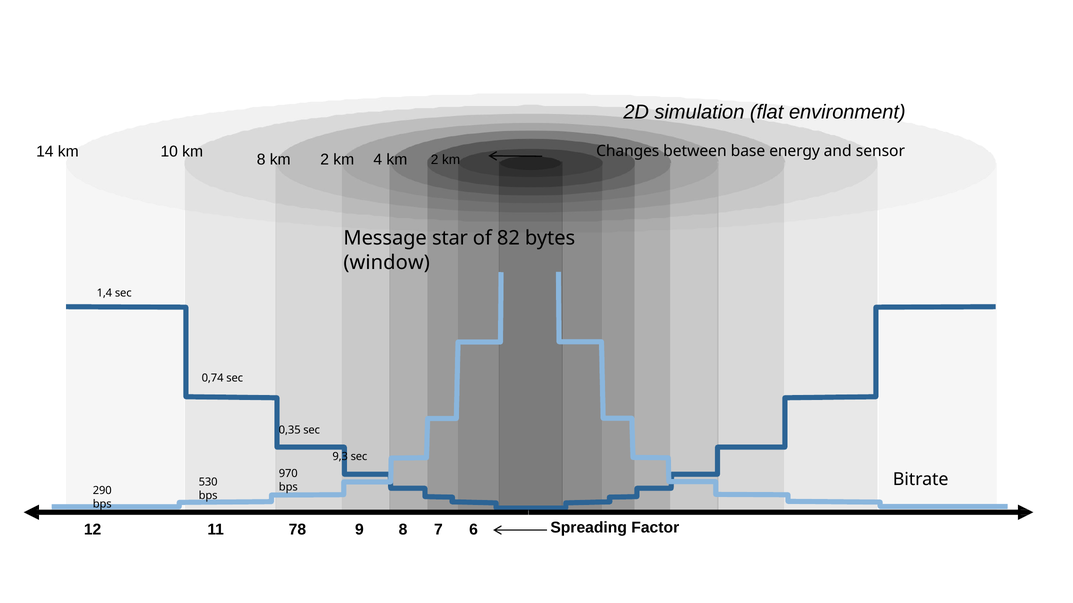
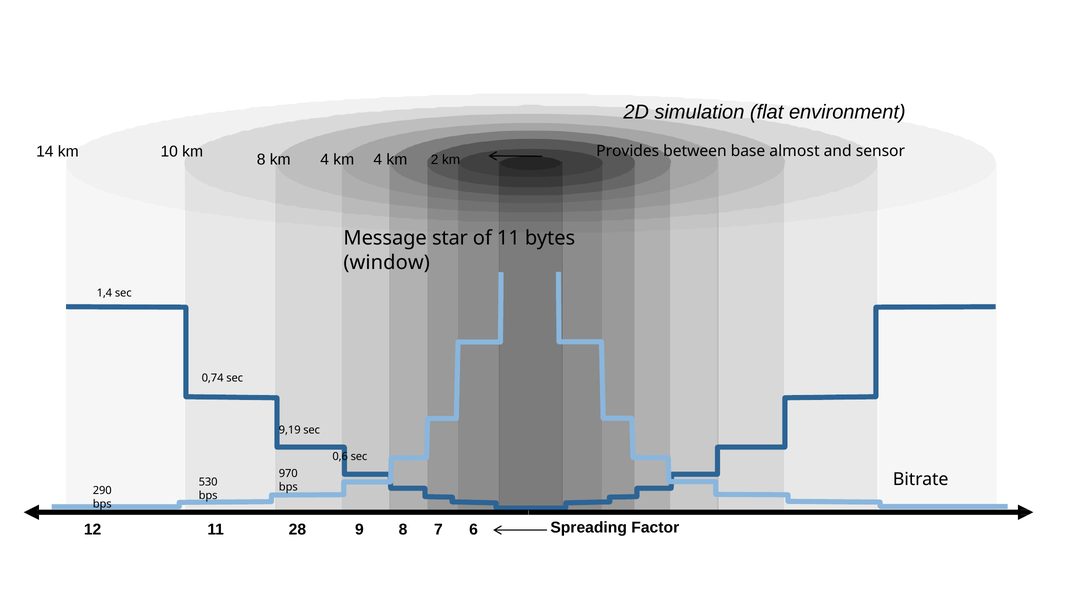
Changes: Changes -> Provides
energy: energy -> almost
8 km 2: 2 -> 4
of 82: 82 -> 11
0,35: 0,35 -> 9,19
9,3: 9,3 -> 0,6
78: 78 -> 28
